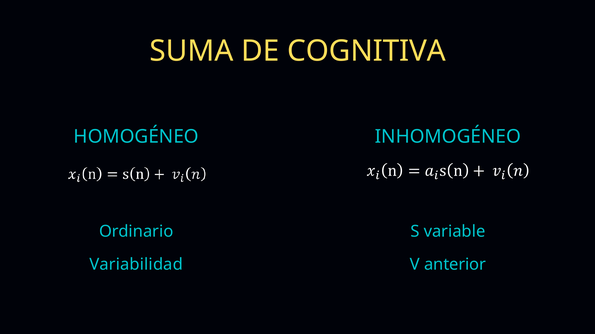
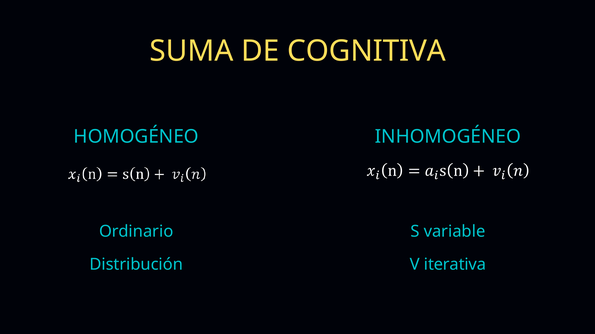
Variabilidad: Variabilidad -> Distribución
anterior: anterior -> iterativa
